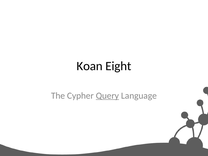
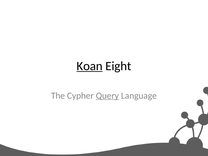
Koan underline: none -> present
